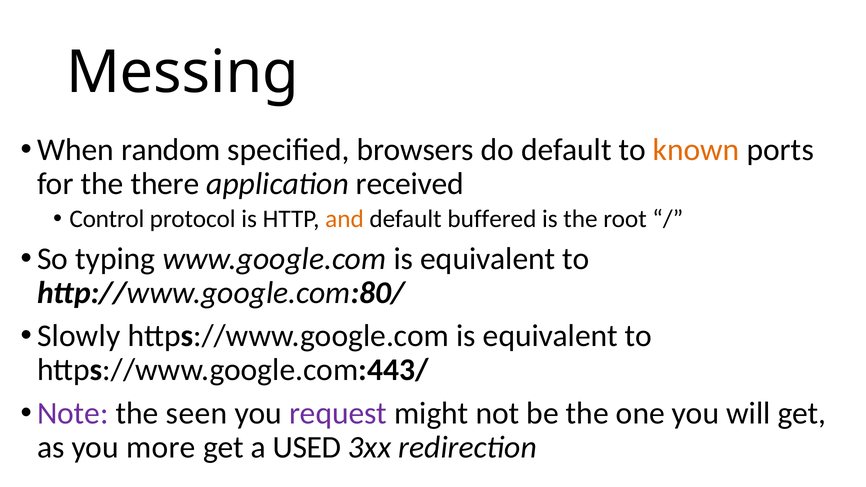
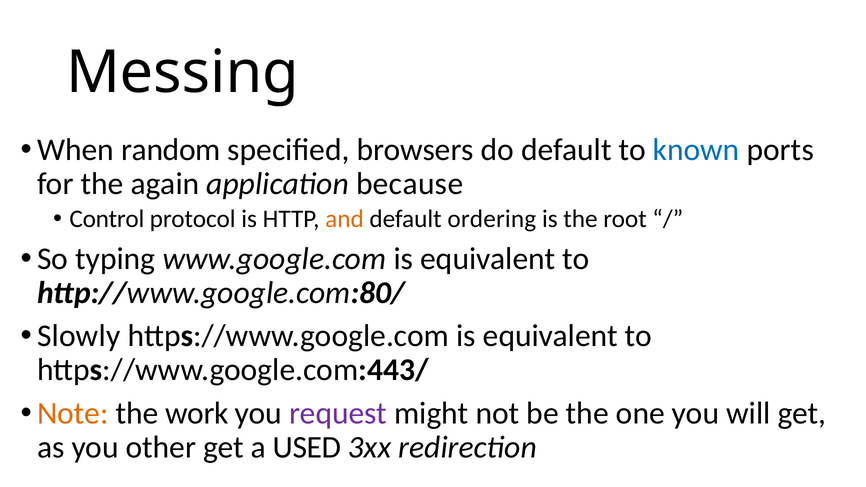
known colour: orange -> blue
there: there -> again
received: received -> because
buffered: buffered -> ordering
Note colour: purple -> orange
seen: seen -> work
more: more -> other
